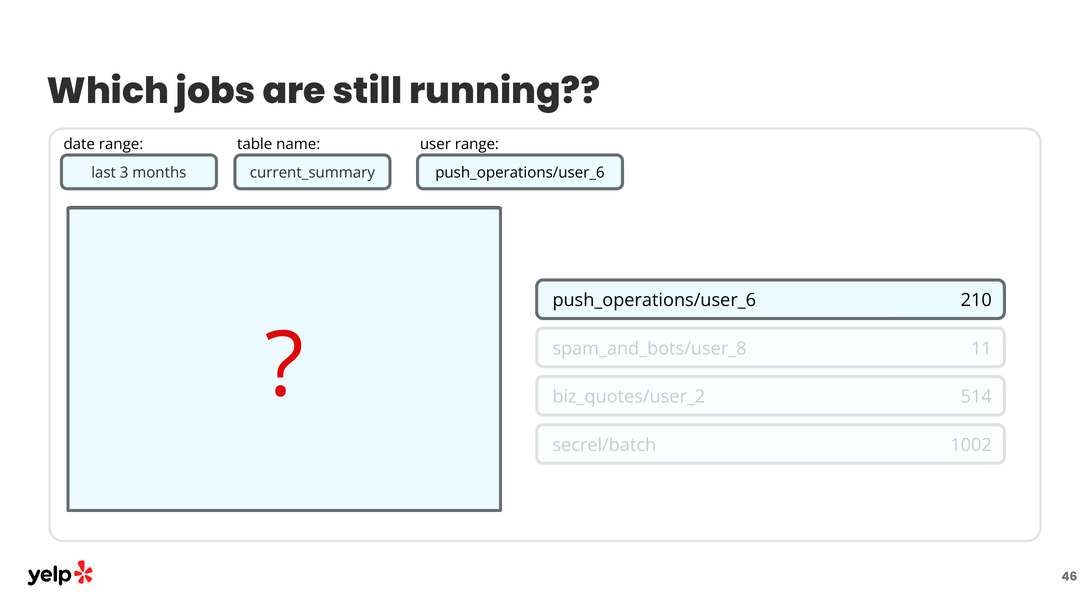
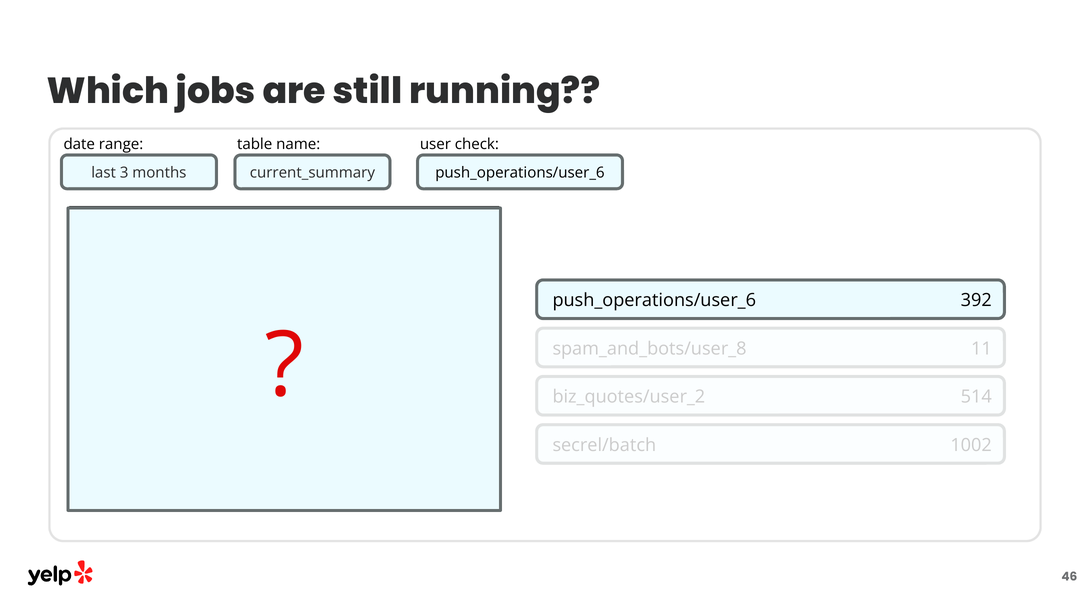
user range: range -> check
210: 210 -> 392
